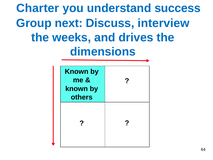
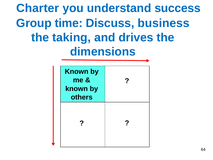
next: next -> time
interview: interview -> business
weeks: weeks -> taking
